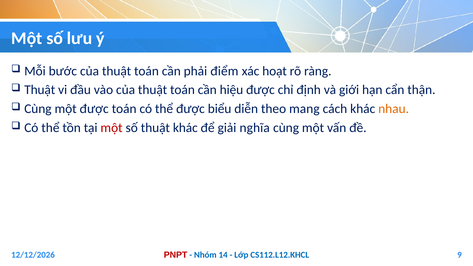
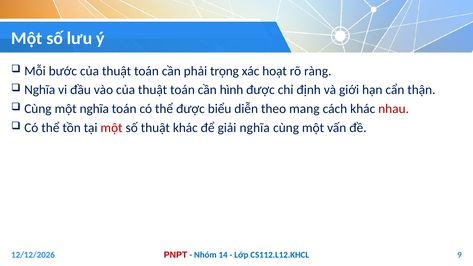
điểm: điểm -> trọng
Thuật at (40, 90): Thuật -> Nghĩa
hiệu: hiệu -> hình
một được: được -> nghĩa
nhau colour: orange -> red
